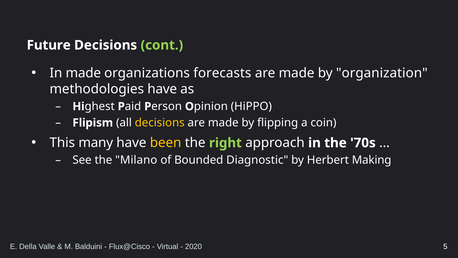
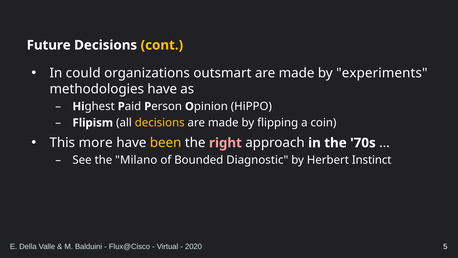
cont colour: light green -> yellow
In made: made -> could
forecasts: forecasts -> outsmart
organization: organization -> experiments
many: many -> more
right colour: light green -> pink
Making: Making -> Instinct
